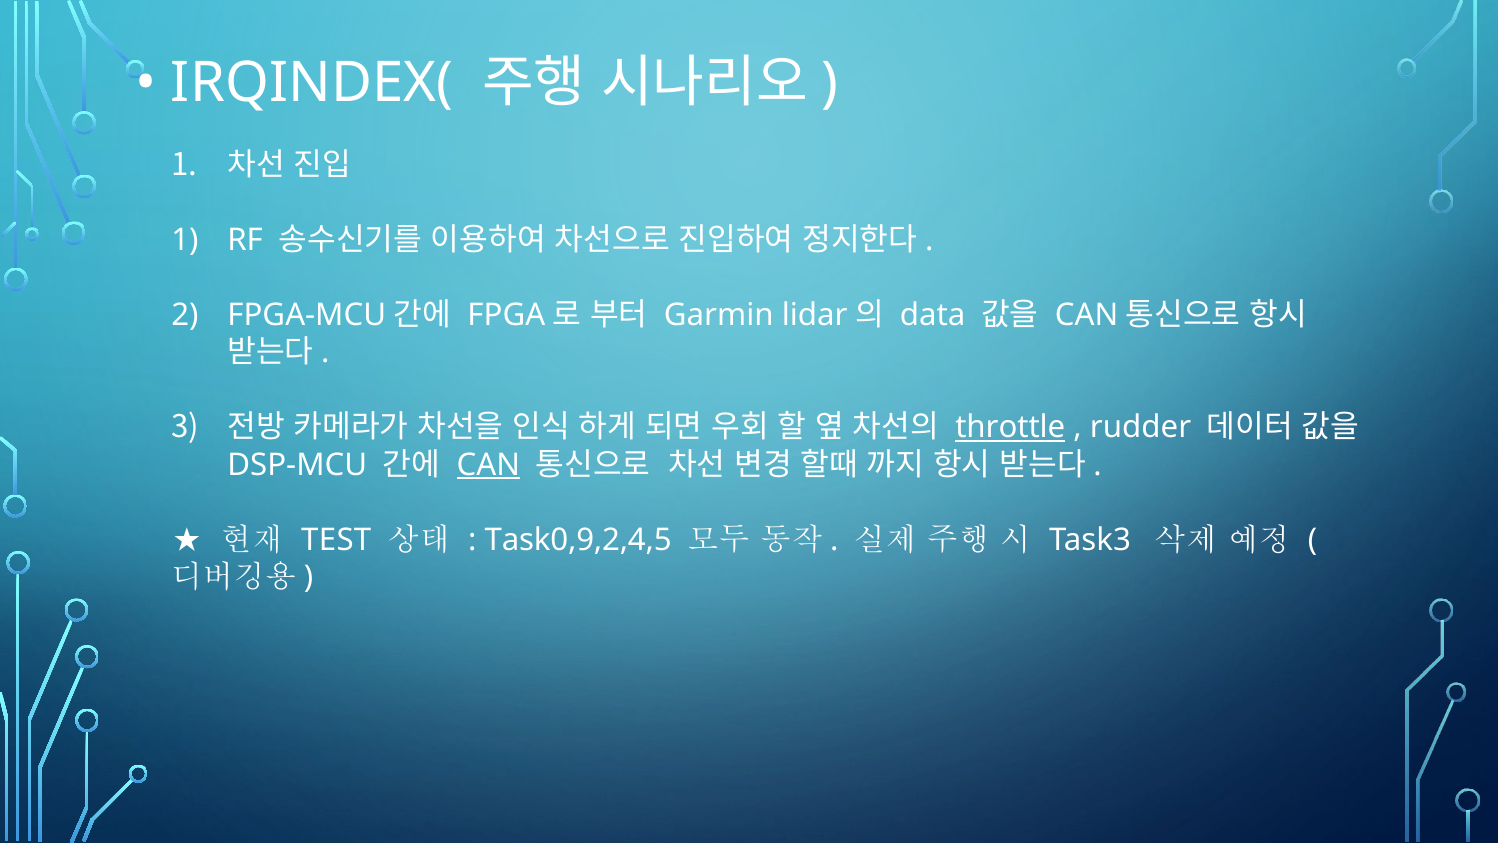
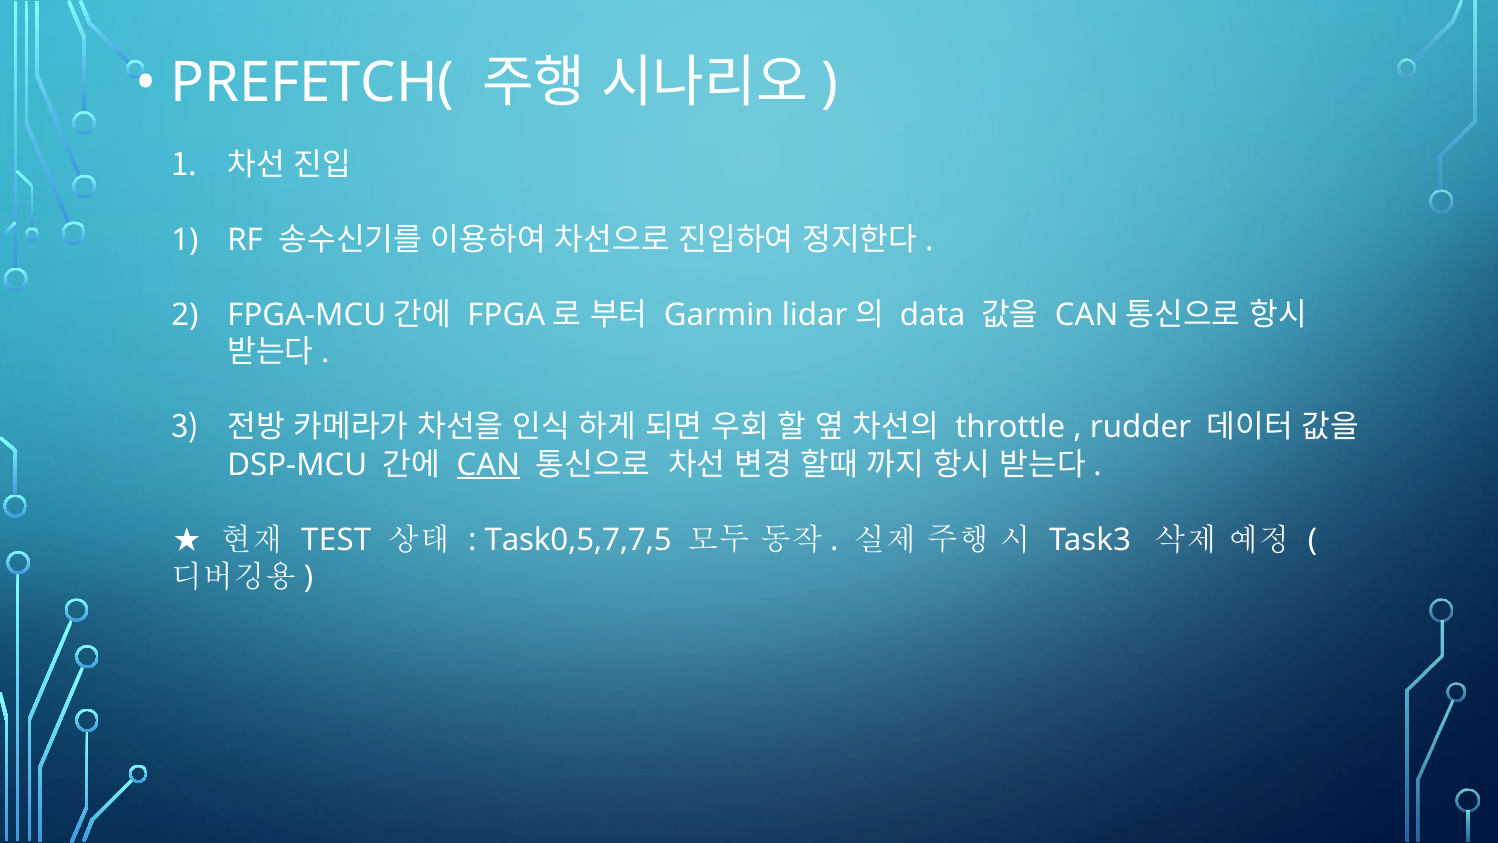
IRQINDEX(: IRQINDEX( -> PREFETCH(
throttle underline: present -> none
Task0,9,2,4,5: Task0,9,2,4,5 -> Task0,5,7,7,5
